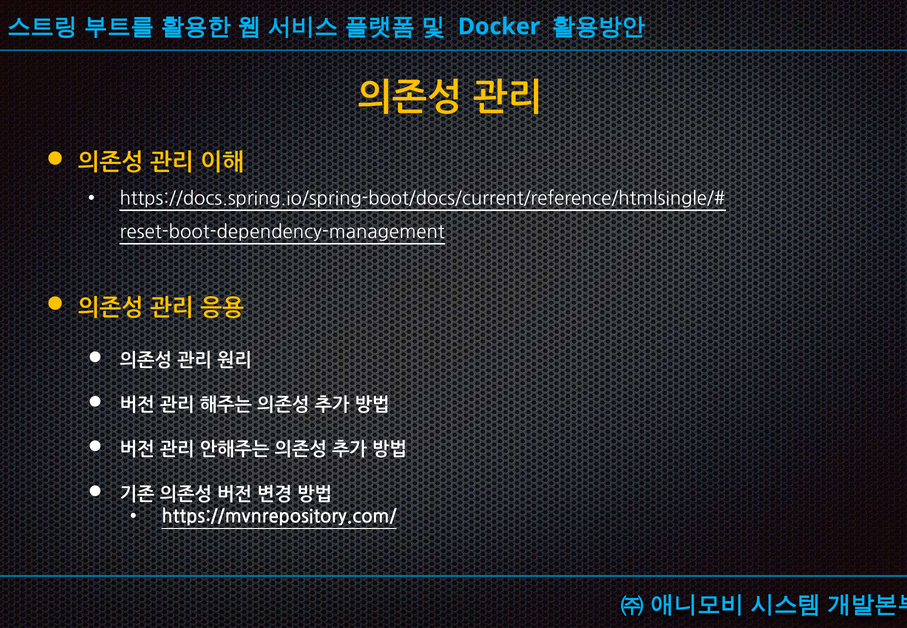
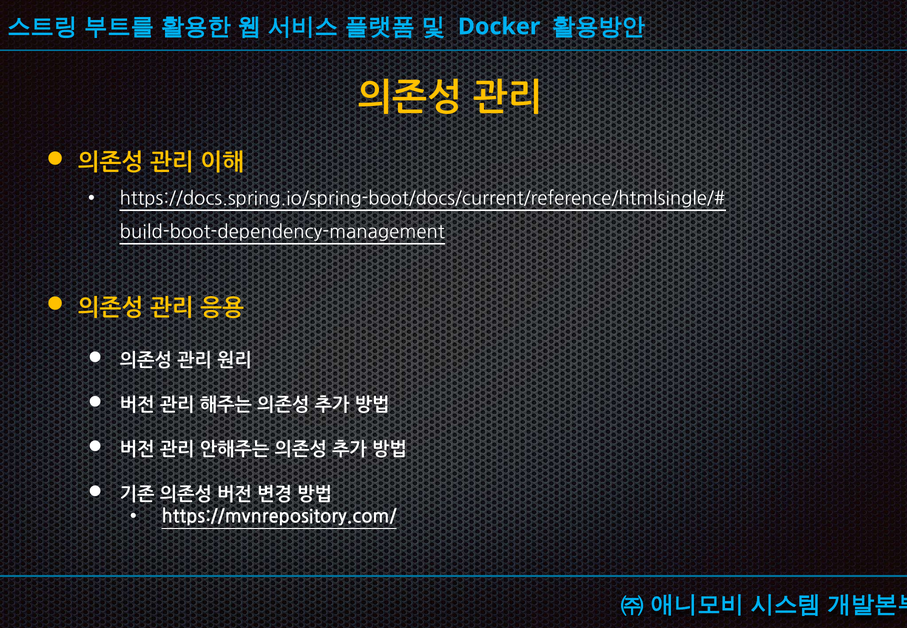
reset-boot-dependency-management: reset-boot-dependency-management -> build-boot-dependency-management
